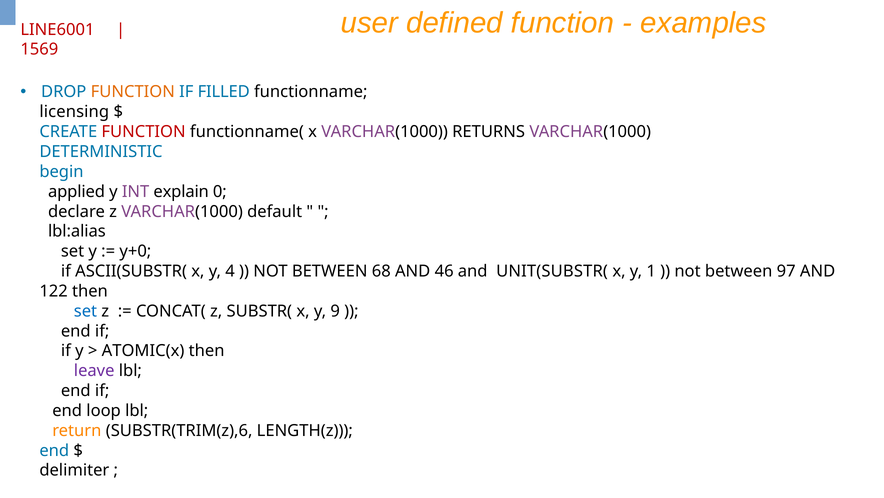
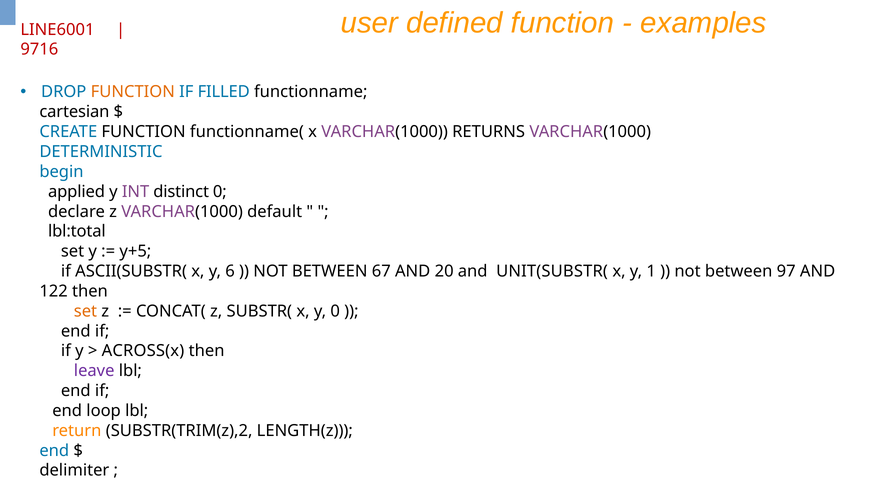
1569: 1569 -> 9716
licensing: licensing -> cartesian
FUNCTION at (144, 132) colour: red -> black
explain: explain -> distinct
lbl:alias: lbl:alias -> lbl:total
y+0: y+0 -> y+5
4: 4 -> 6
68: 68 -> 67
46: 46 -> 20
set at (85, 311) colour: blue -> orange
y 9: 9 -> 0
ATOMIC(x: ATOMIC(x -> ACROSS(x
SUBSTR(TRIM(z),6: SUBSTR(TRIM(z),6 -> SUBSTR(TRIM(z),2
